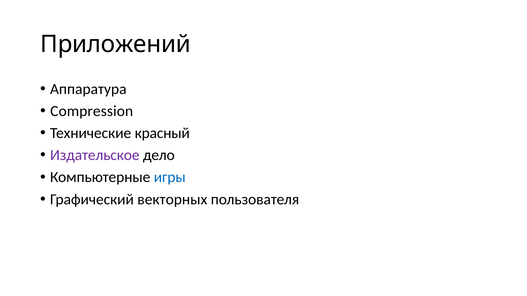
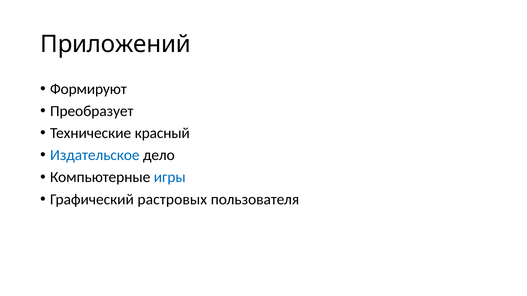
Аппаратура: Аппаратура -> Формируют
Compression: Compression -> Преобразует
Издательское colour: purple -> blue
векторных: векторных -> растровых
